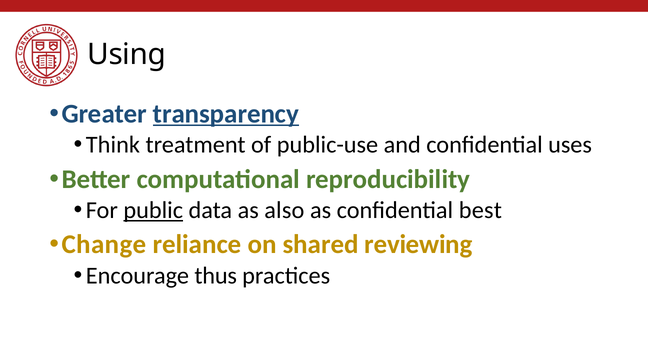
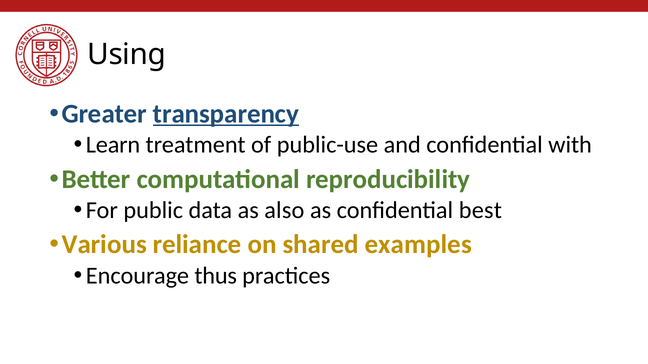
Think: Think -> Learn
uses: uses -> with
public underline: present -> none
Change: Change -> Various
reviewing: reviewing -> examples
